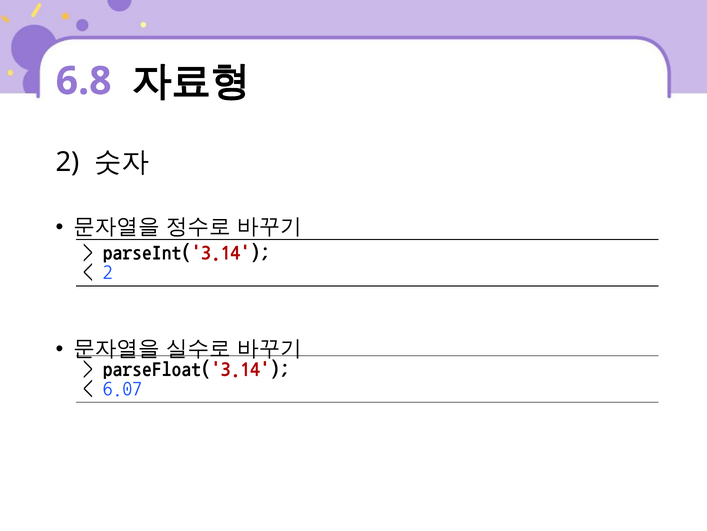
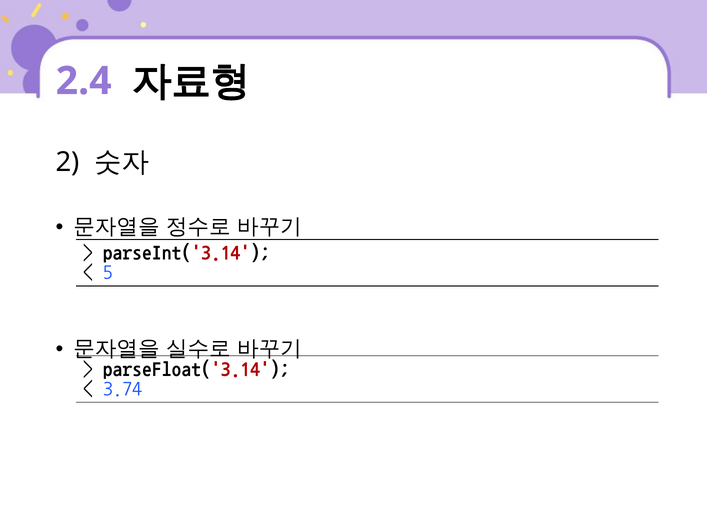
6.8: 6.8 -> 2.4
2 at (108, 272): 2 -> 5
6.07: 6.07 -> 3.74
